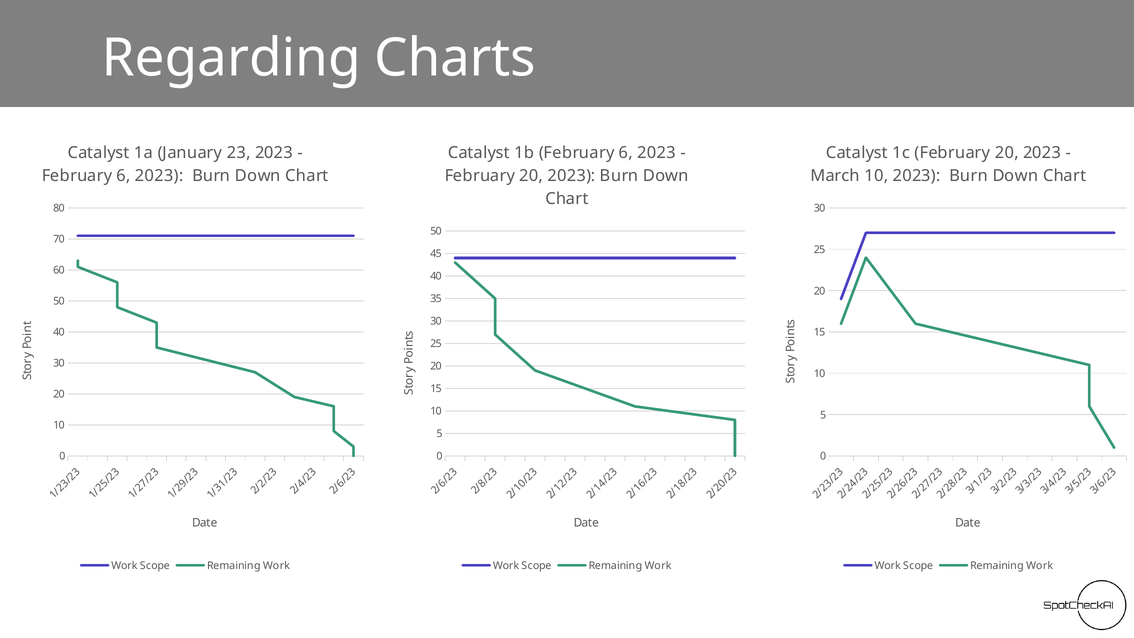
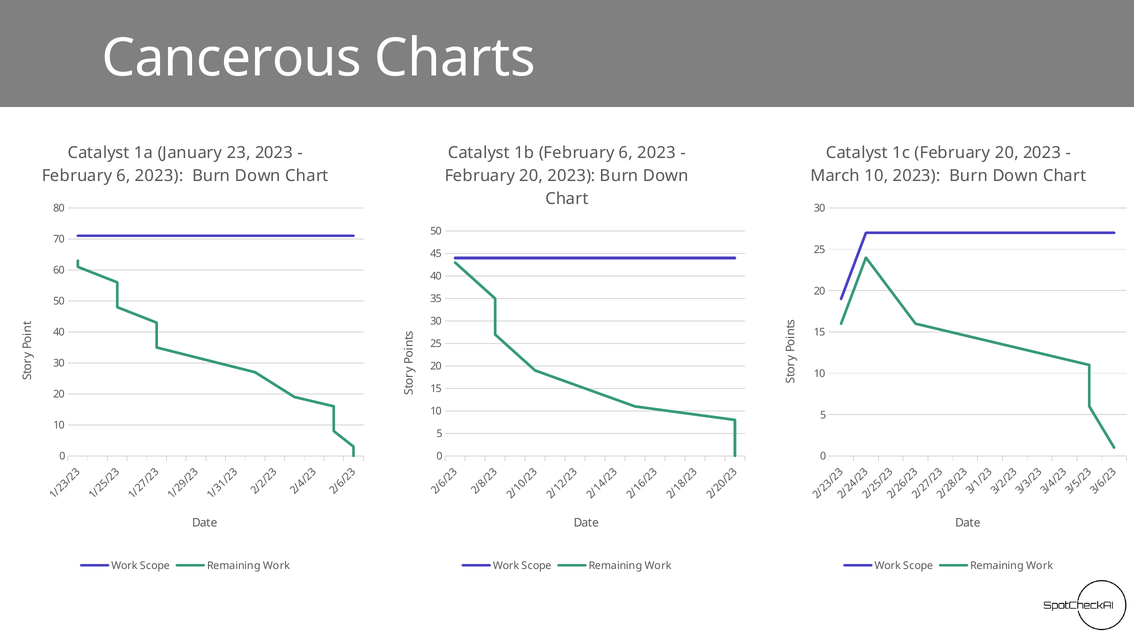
Regarding: Regarding -> Cancerous
